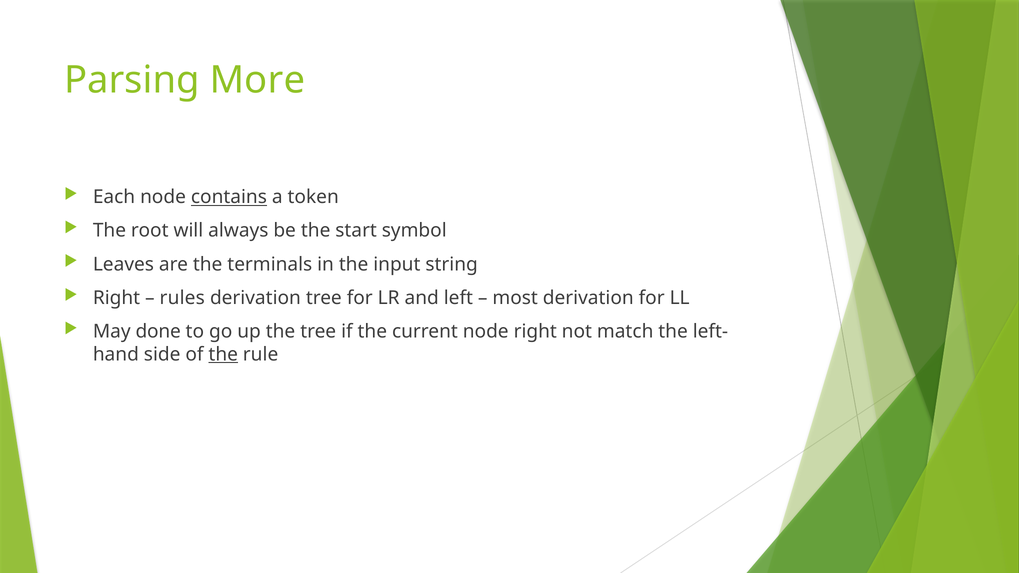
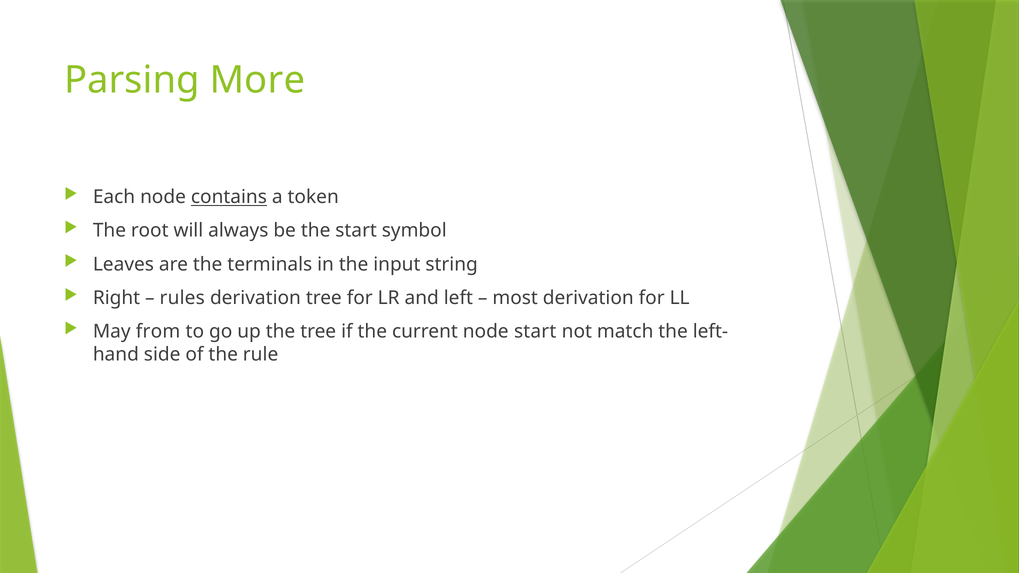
done: done -> from
node right: right -> start
the at (223, 354) underline: present -> none
